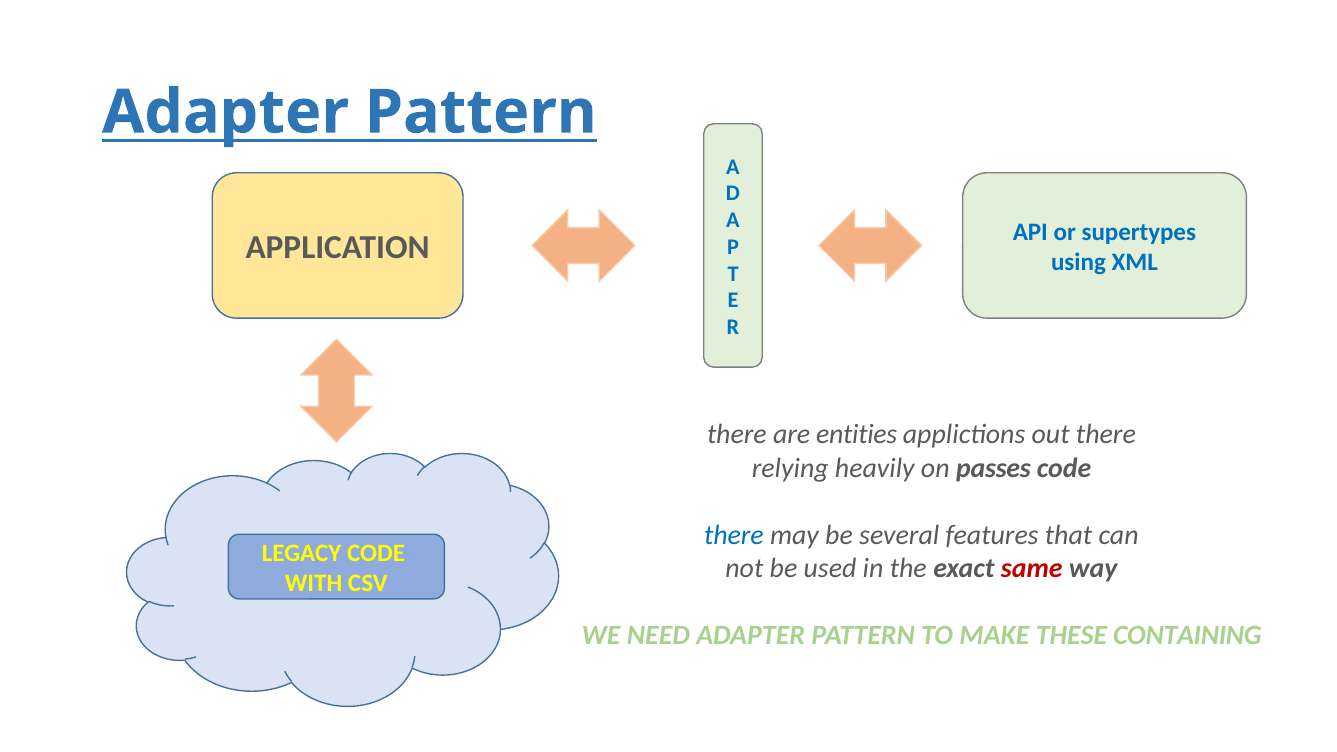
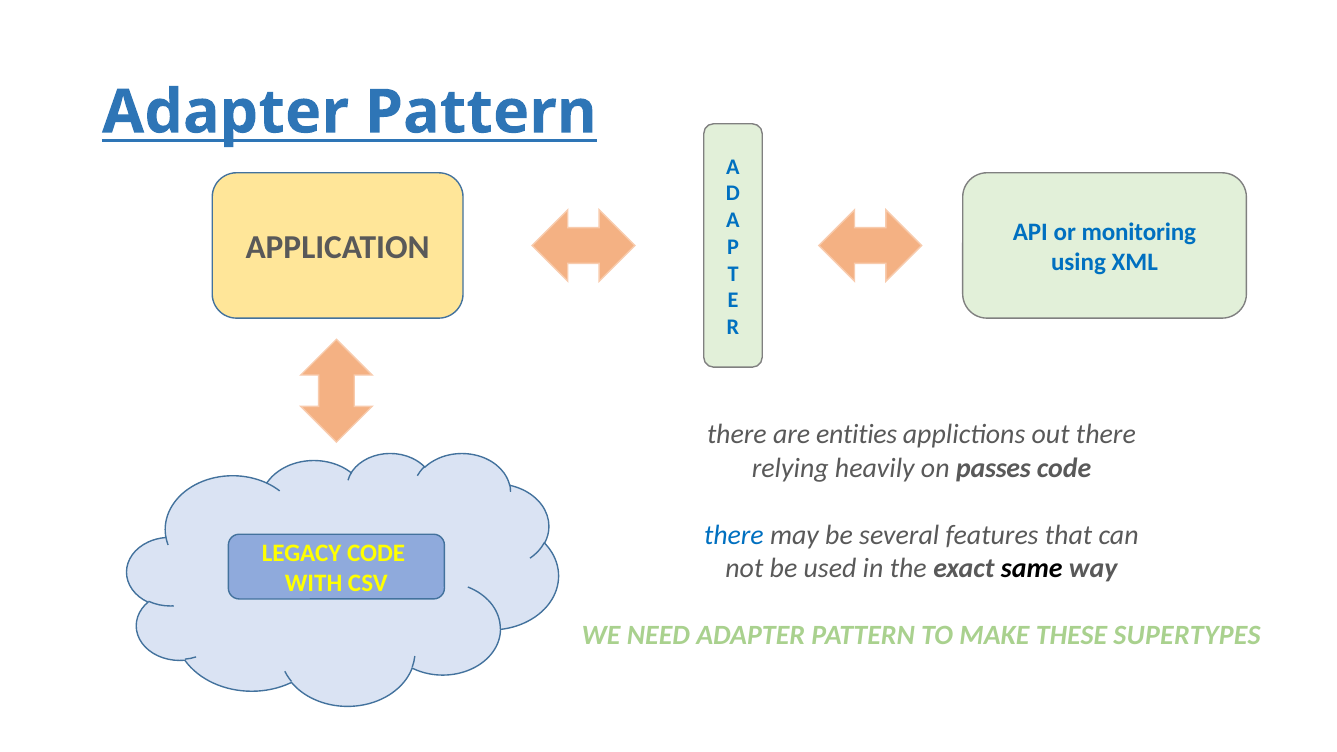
supertypes: supertypes -> monitoring
same colour: red -> black
CONTAINING: CONTAINING -> SUPERTYPES
